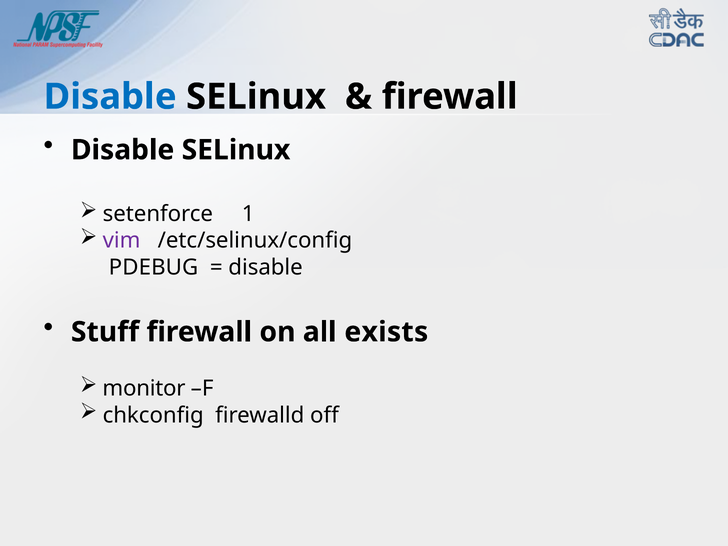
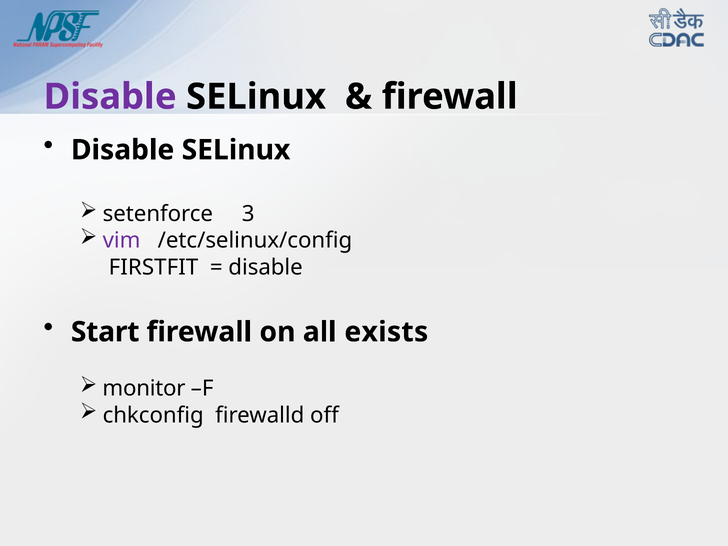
Disable at (110, 97) colour: blue -> purple
1: 1 -> 3
PDEBUG: PDEBUG -> FIRSTFIT
Stuff: Stuff -> Start
